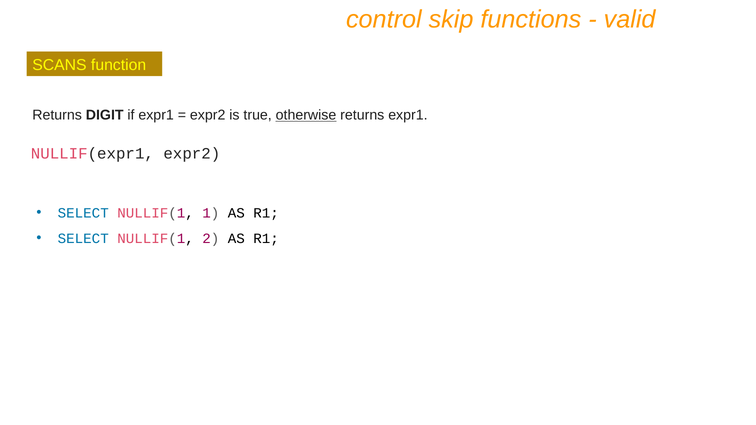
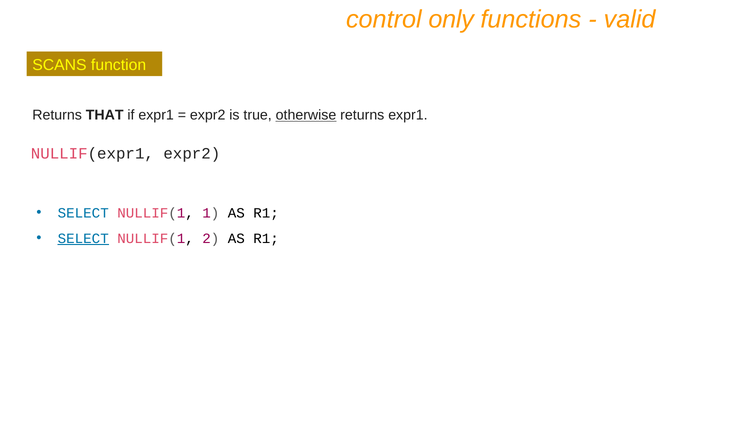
skip: skip -> only
DIGIT: DIGIT -> THAT
SELECT at (83, 239) underline: none -> present
